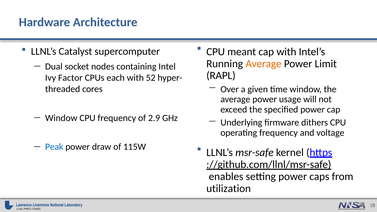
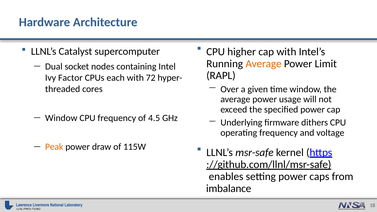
meant: meant -> higher
52: 52 -> 72
2.9: 2.9 -> 4.5
Peak colour: blue -> orange
utilization: utilization -> imbalance
